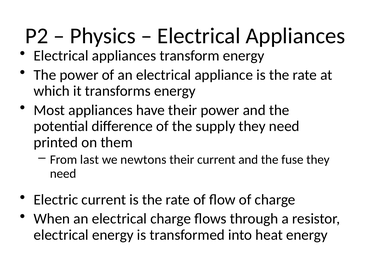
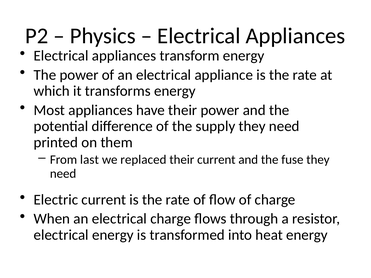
newtons: newtons -> replaced
